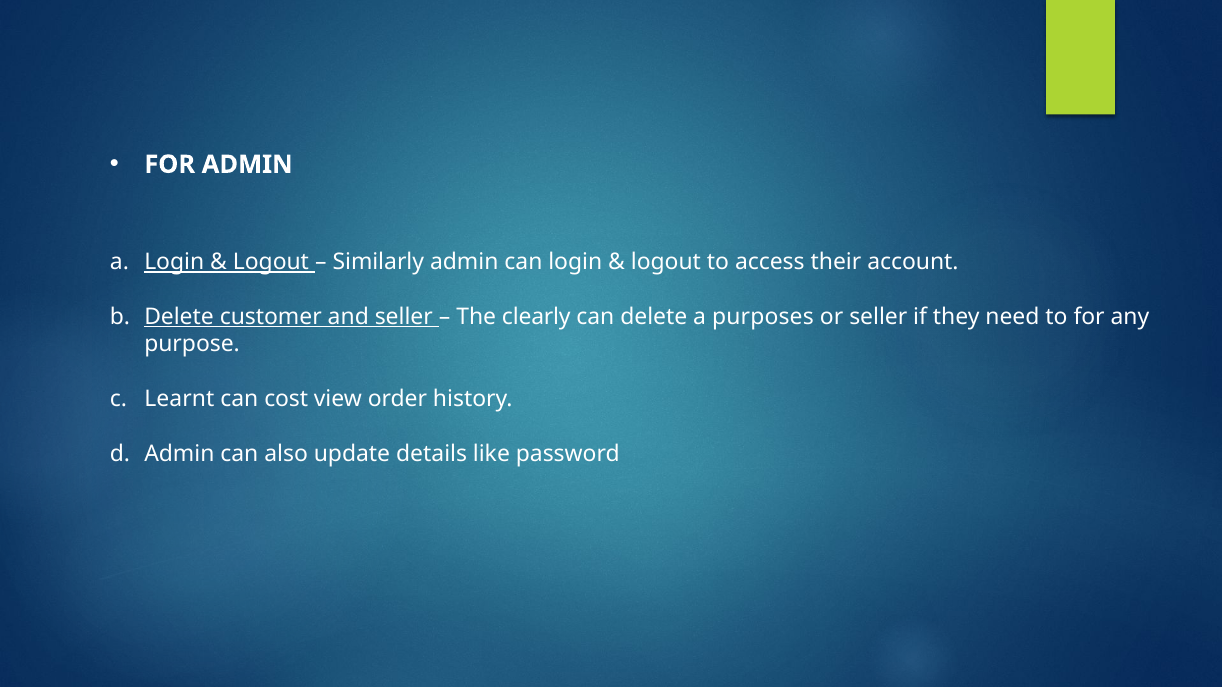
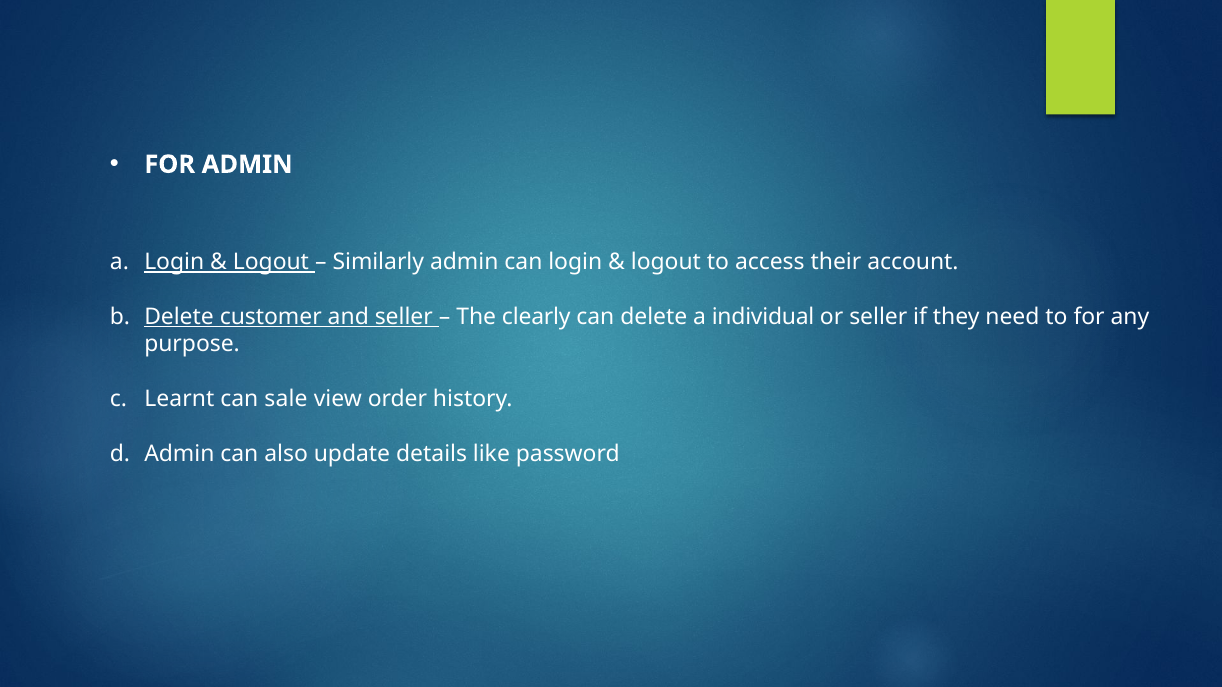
purposes: purposes -> individual
cost: cost -> sale
